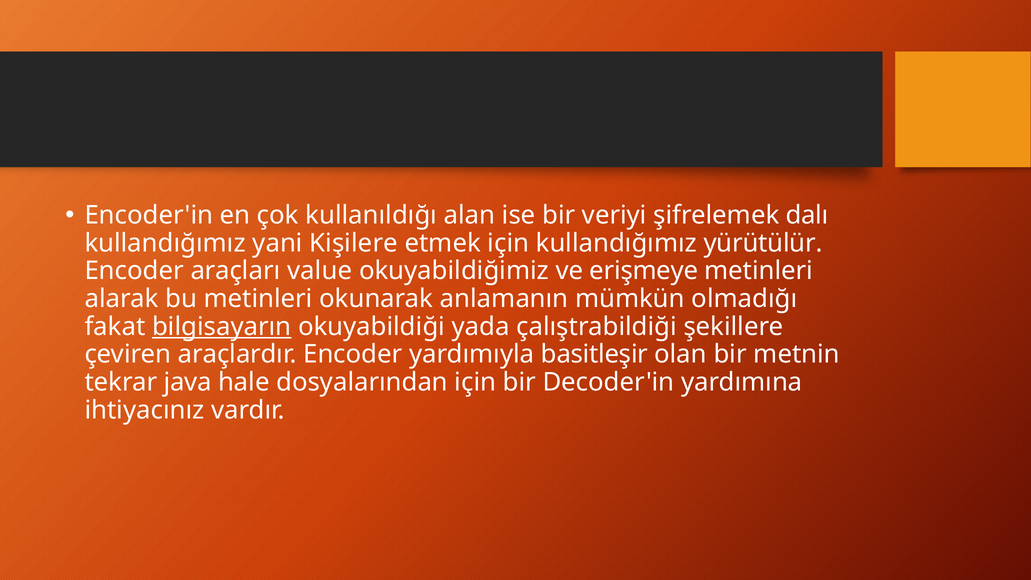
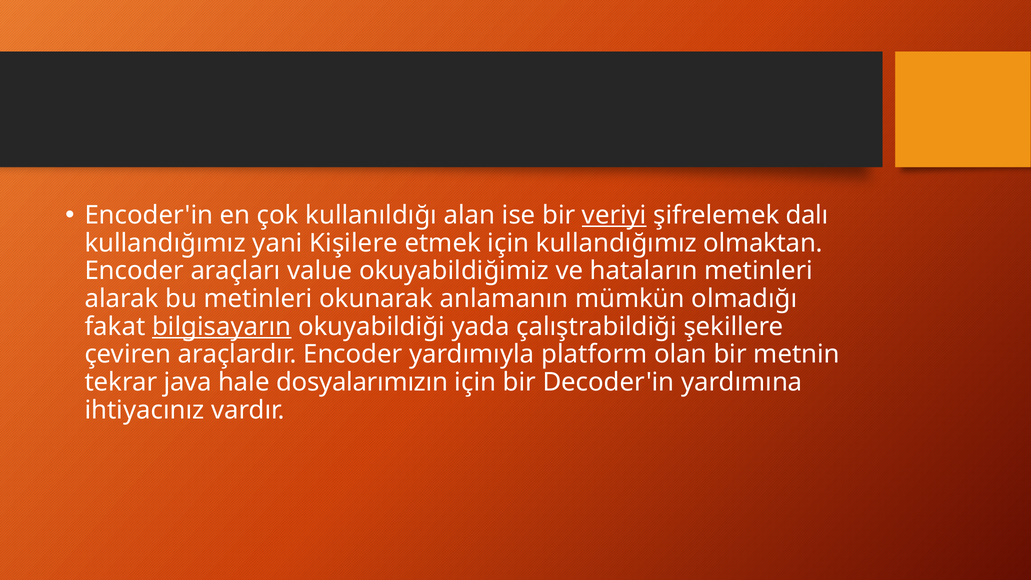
veriyi underline: none -> present
yürütülür: yürütülür -> olmaktan
erişmeye: erişmeye -> hataların
basitleşir: basitleşir -> platform
dosyalarından: dosyalarından -> dosyalarımızın
